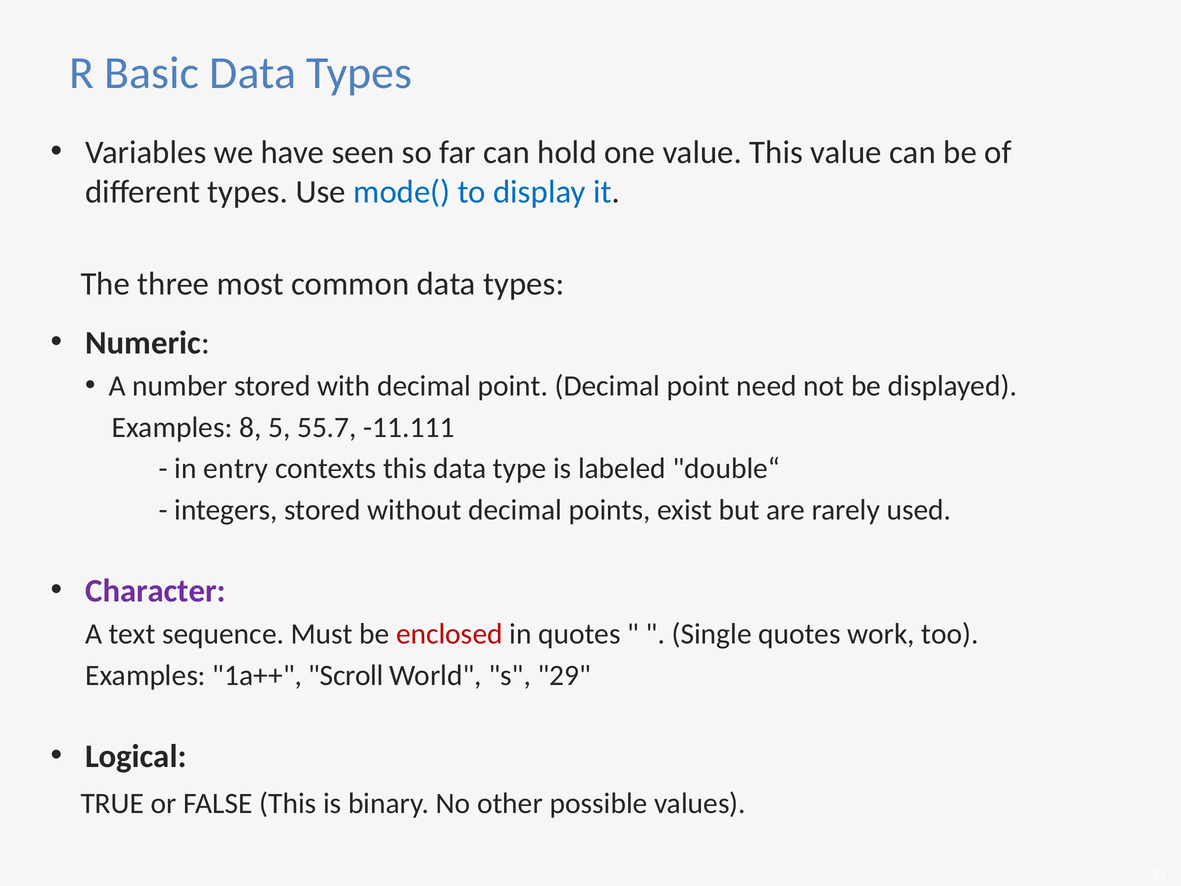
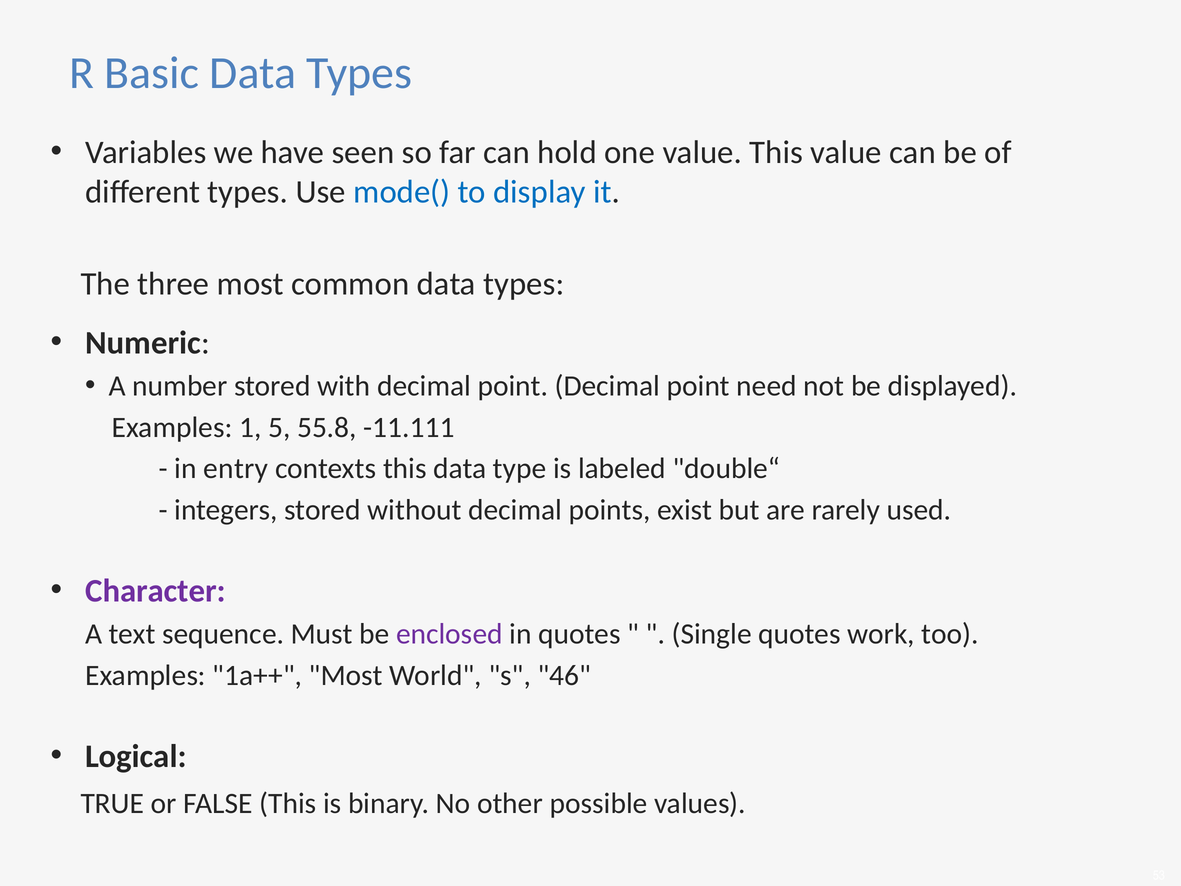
8: 8 -> 1
55.7: 55.7 -> 55.8
enclosed colour: red -> purple
1a++ Scroll: Scroll -> Most
29: 29 -> 46
